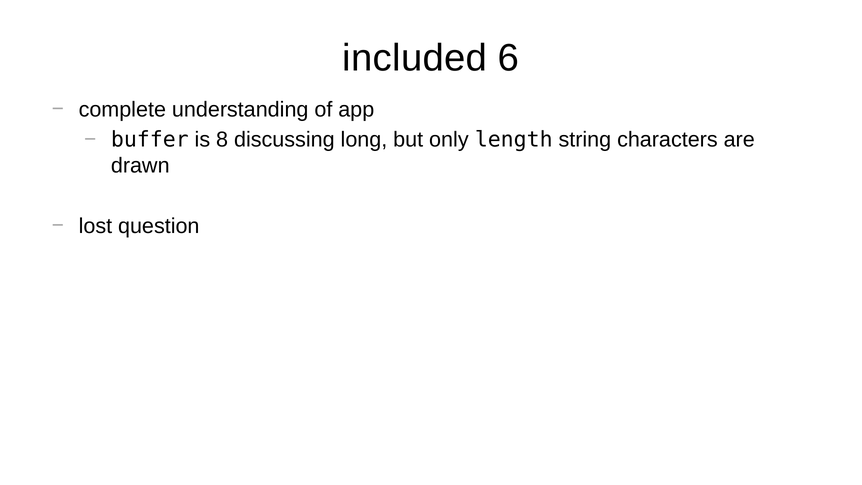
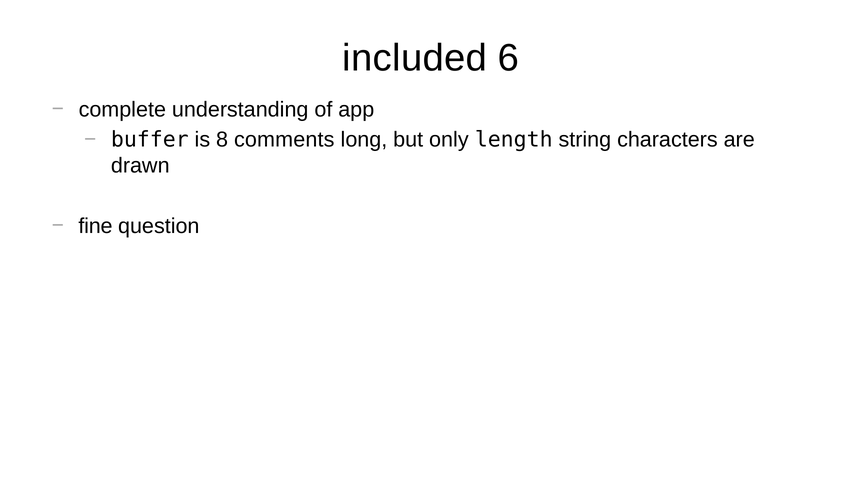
discussing: discussing -> comments
lost: lost -> fine
